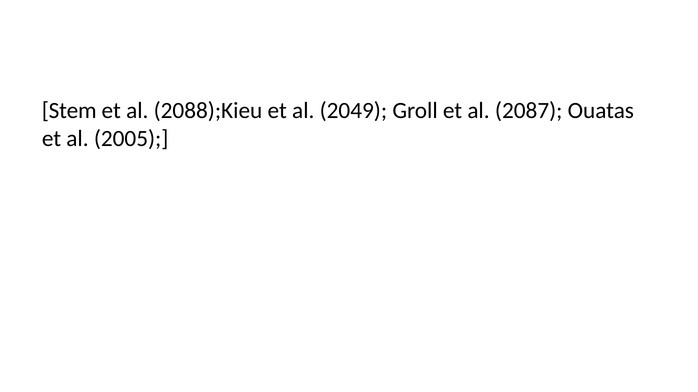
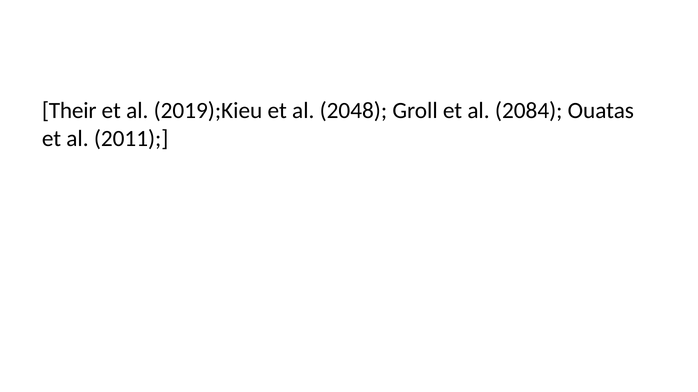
Stem: Stem -> Their
2088);Kieu: 2088);Kieu -> 2019);Kieu
2049: 2049 -> 2048
2087: 2087 -> 2084
2005: 2005 -> 2011
